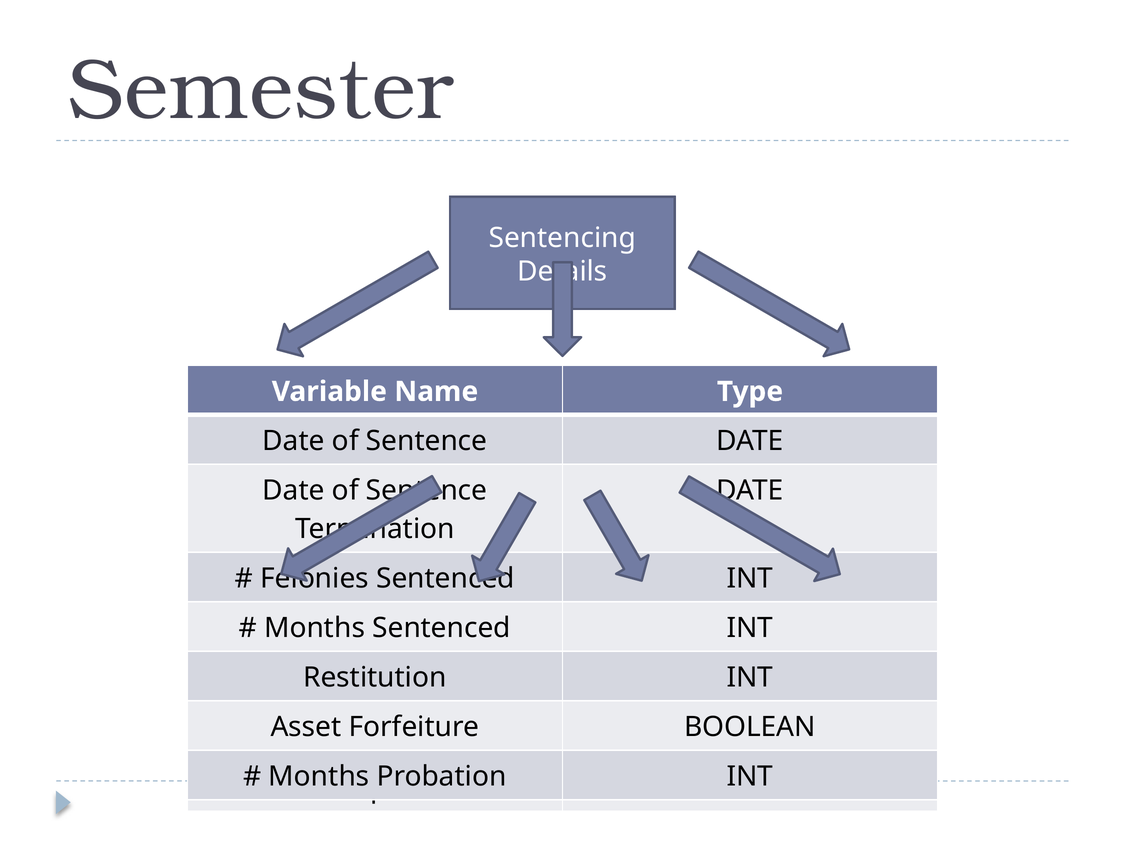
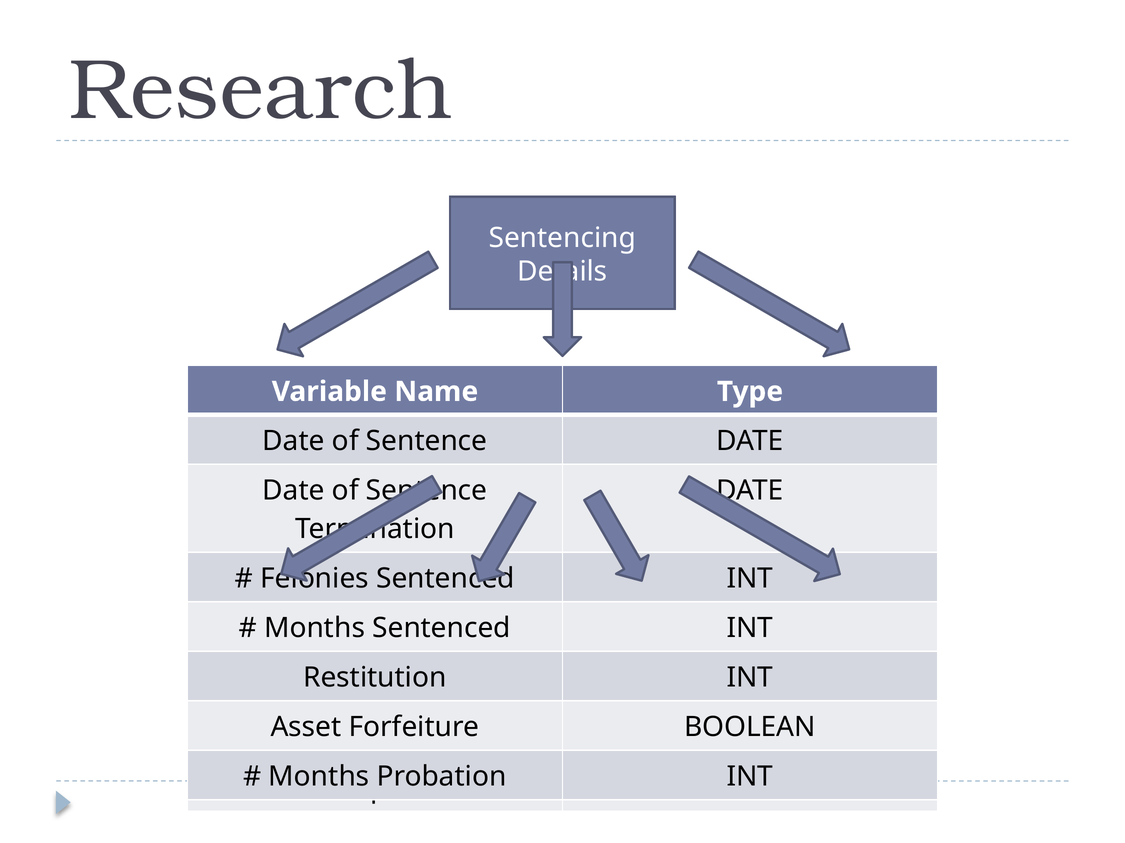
Semester: Semester -> Research
